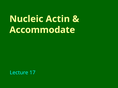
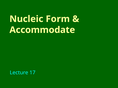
Actin: Actin -> Form
